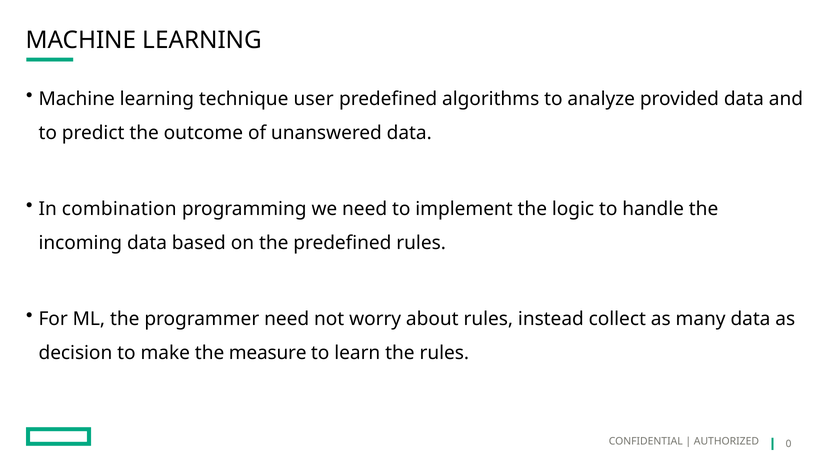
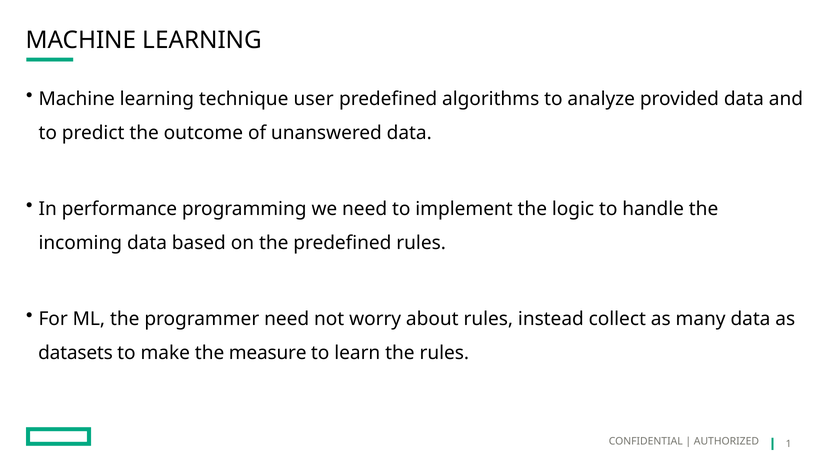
combination: combination -> performance
decision: decision -> datasets
0: 0 -> 1
